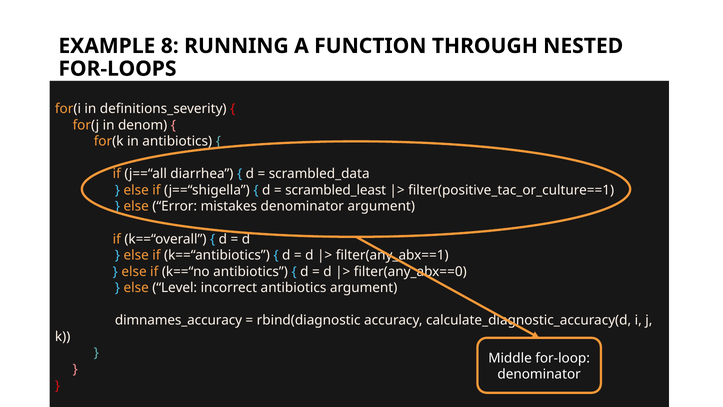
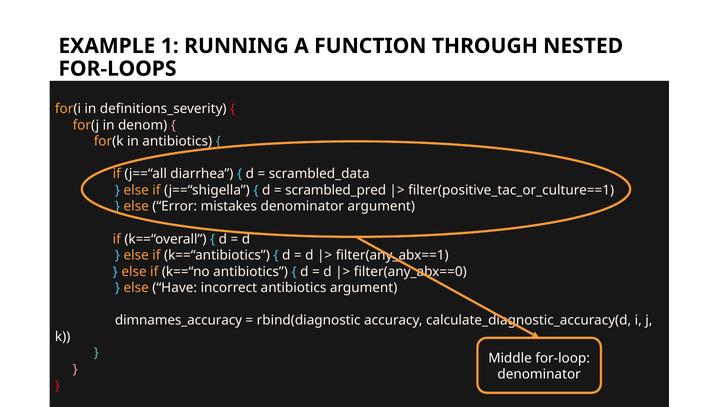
8: 8 -> 1
scrambled_least: scrambled_least -> scrambled_pred
Level: Level -> Have
